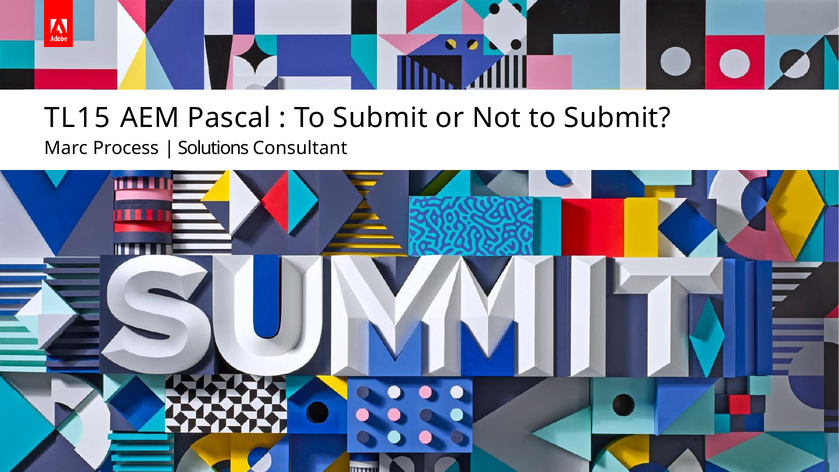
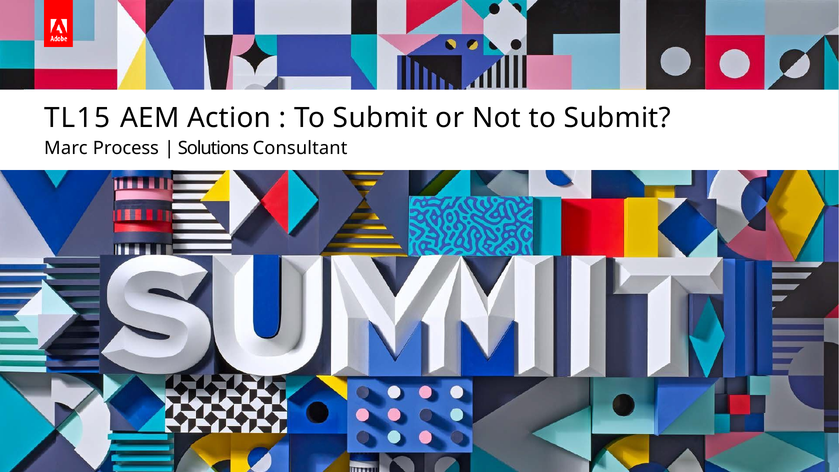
Pascal: Pascal -> Action
